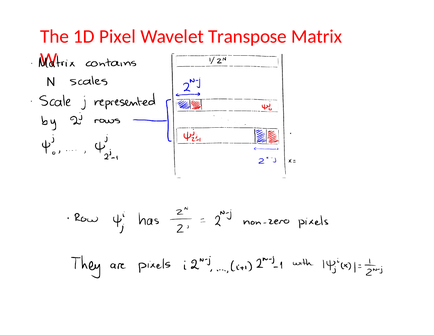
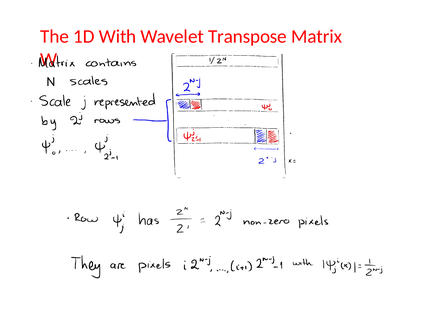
Pixel: Pixel -> With
